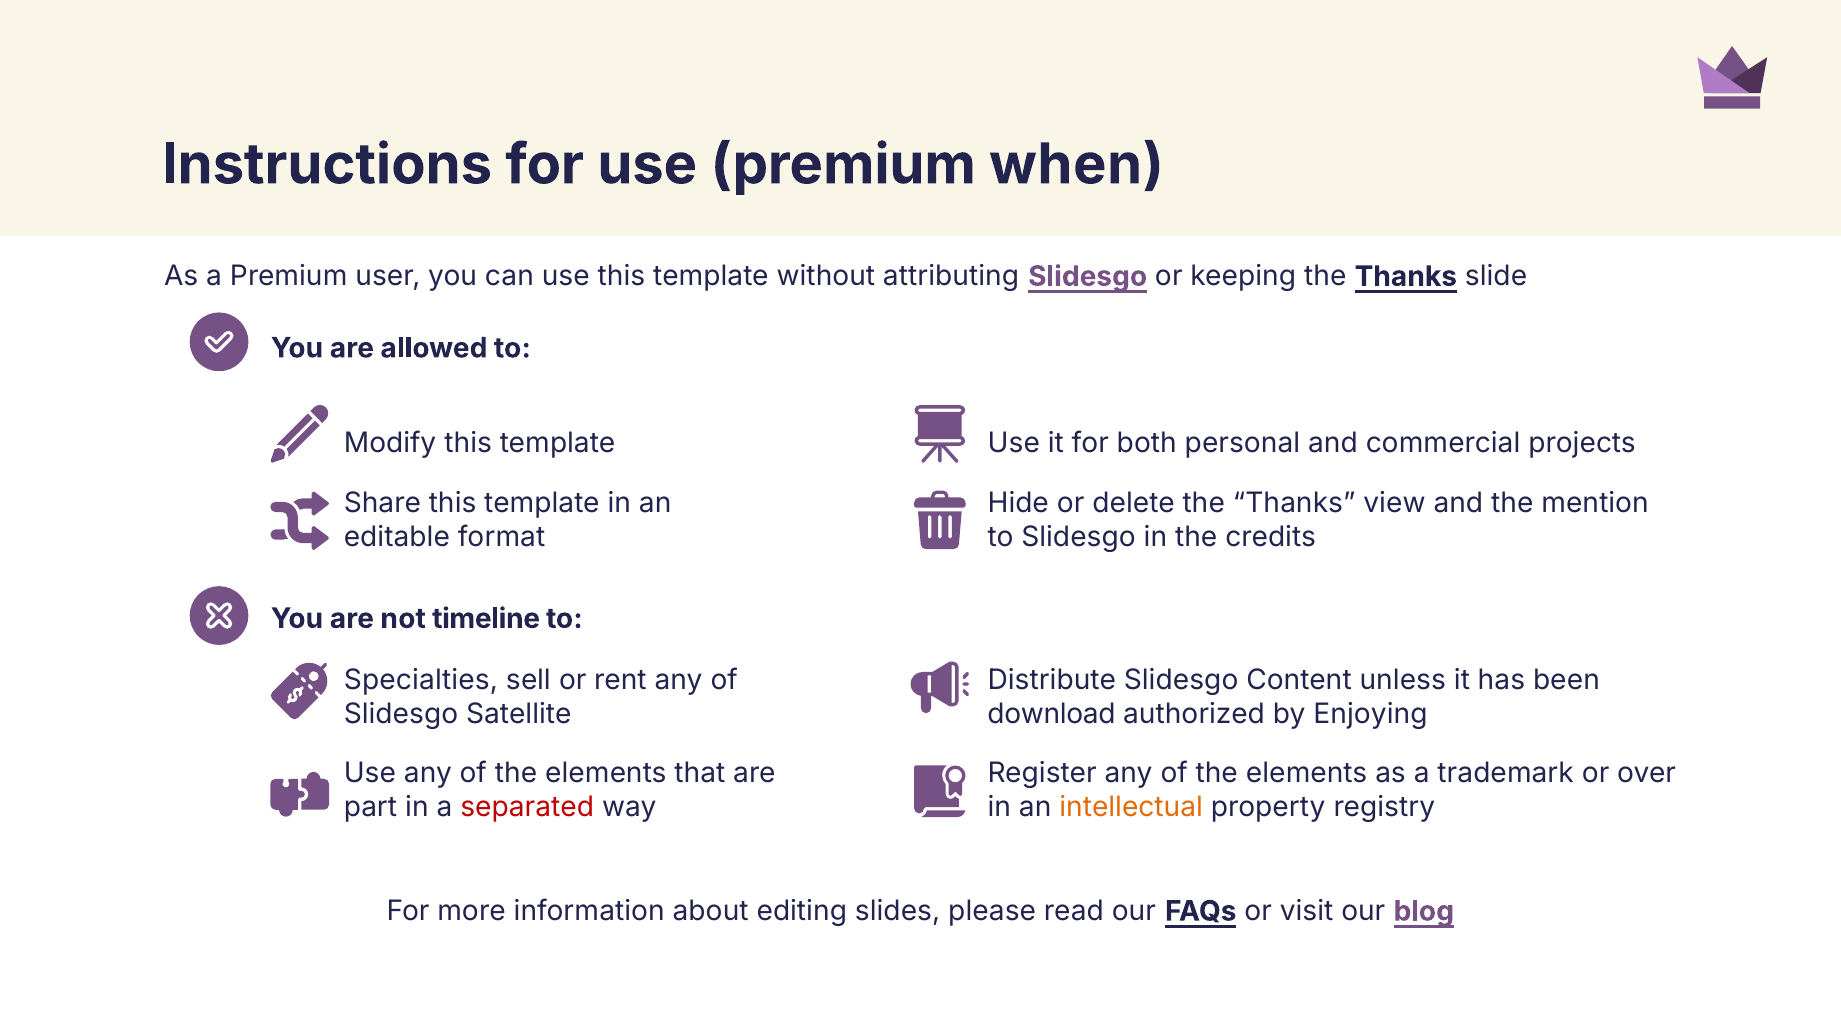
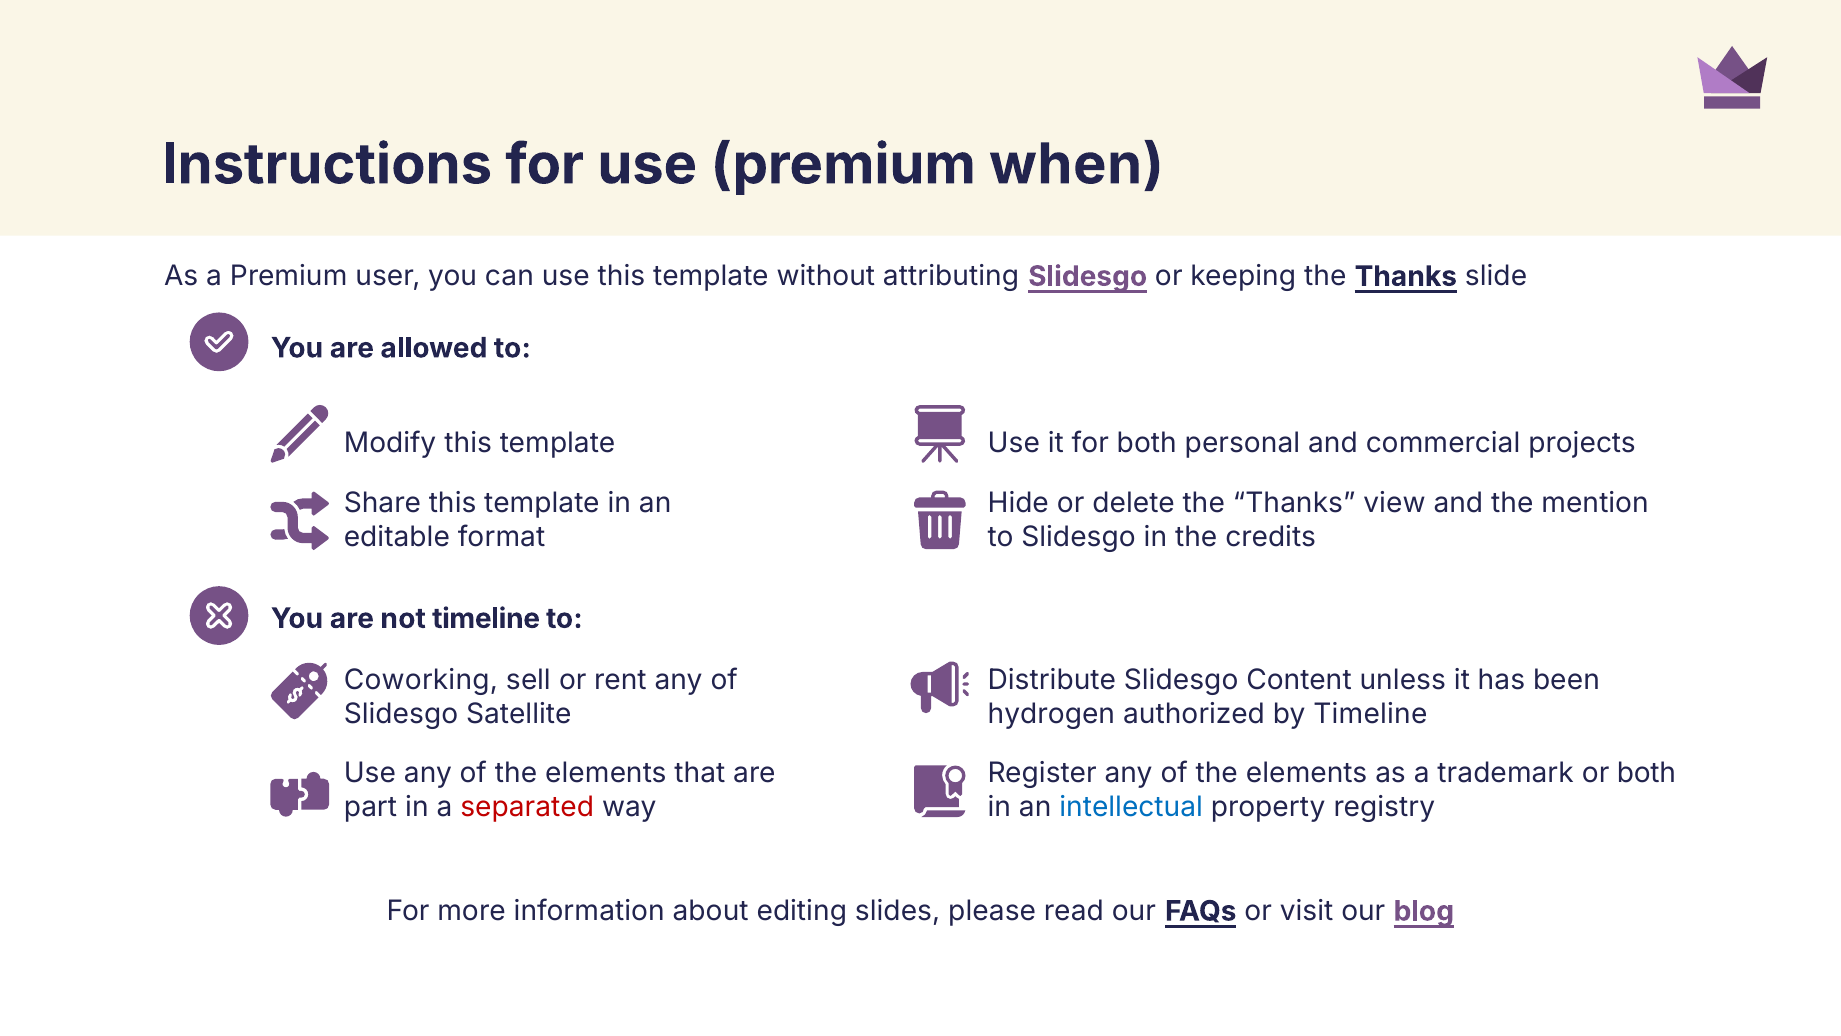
Specialties: Specialties -> Coworking
download: download -> hydrogen
by Enjoying: Enjoying -> Timeline
or over: over -> both
intellectual colour: orange -> blue
